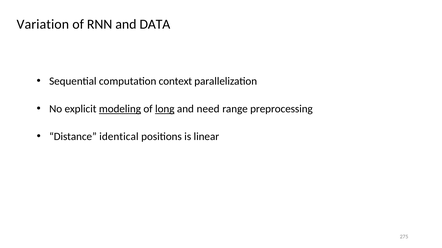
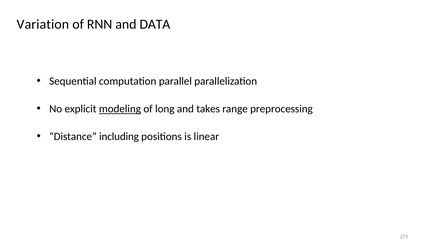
context: context -> parallel
long underline: present -> none
need: need -> takes
identical: identical -> including
